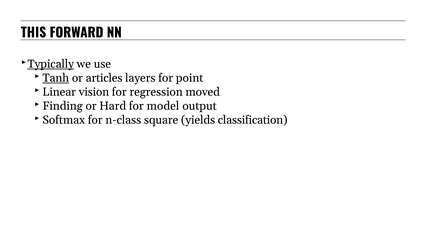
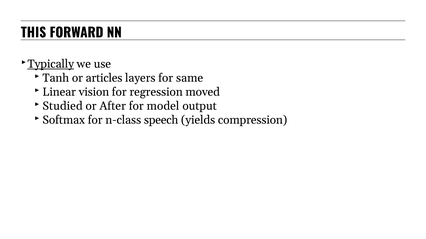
Tanh underline: present -> none
point: point -> same
Finding: Finding -> Studied
Hard: Hard -> After
square: square -> speech
classification: classification -> compression
